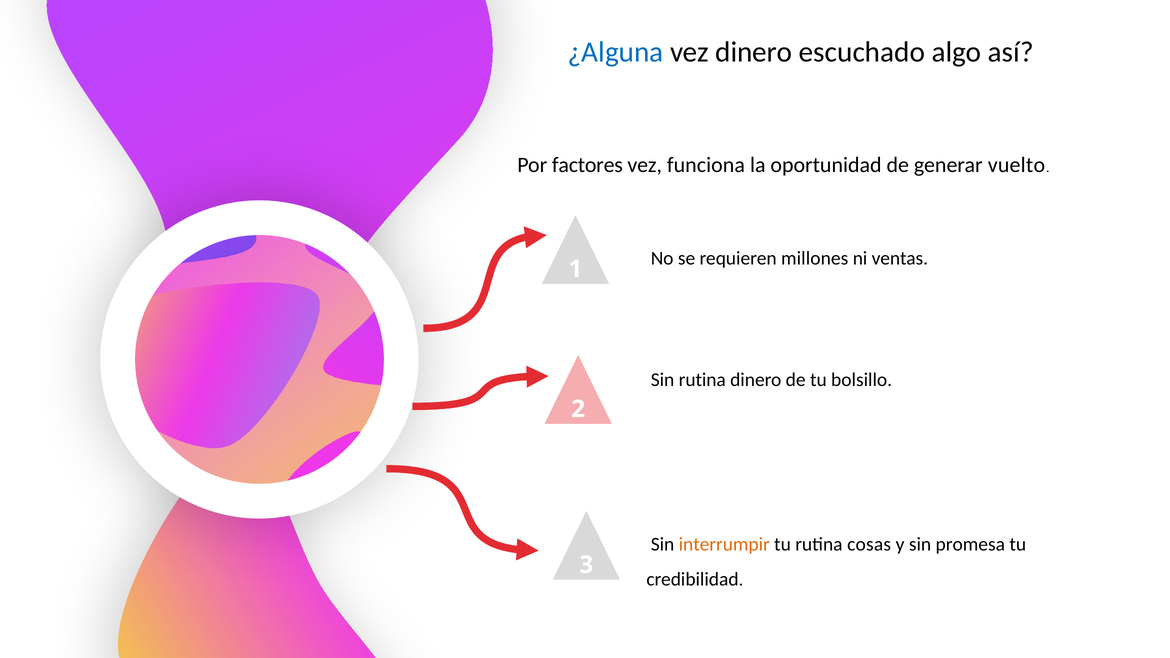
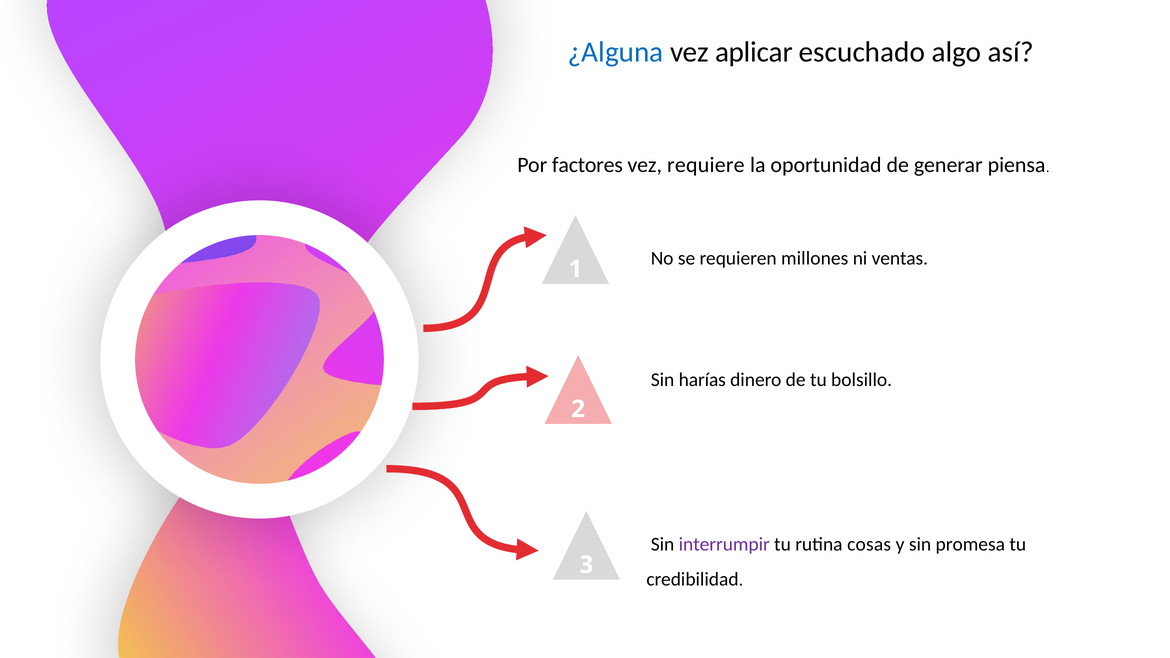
vez dinero: dinero -> aplicar
funciona: funciona -> requiere
vuelto: vuelto -> piensa
Sin rutina: rutina -> harías
interrumpir colour: orange -> purple
